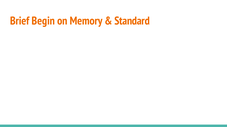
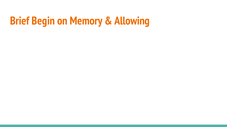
Standard: Standard -> Allowing
